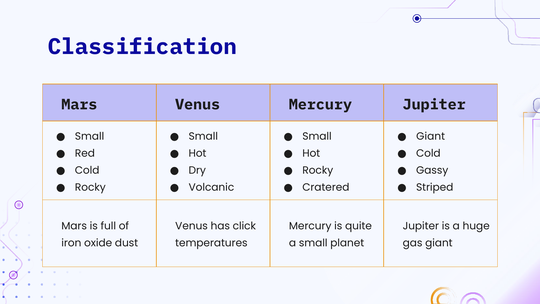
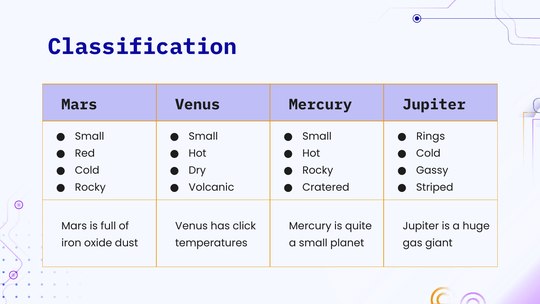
Giant at (431, 136): Giant -> Rings
